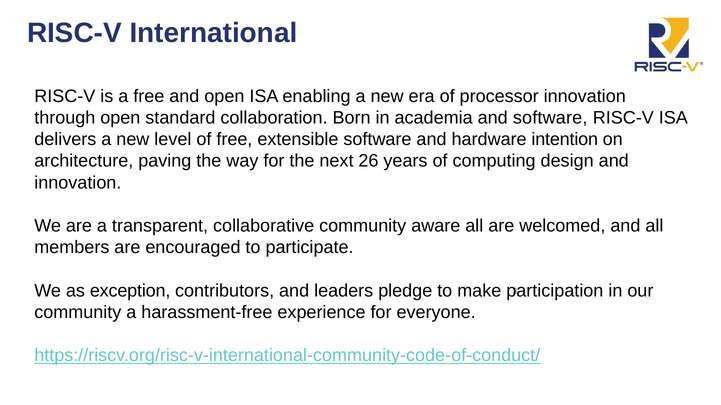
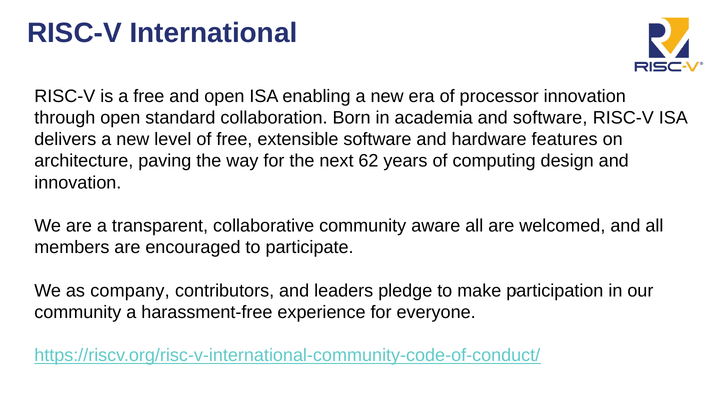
intention: intention -> features
26: 26 -> 62
exception: exception -> company
